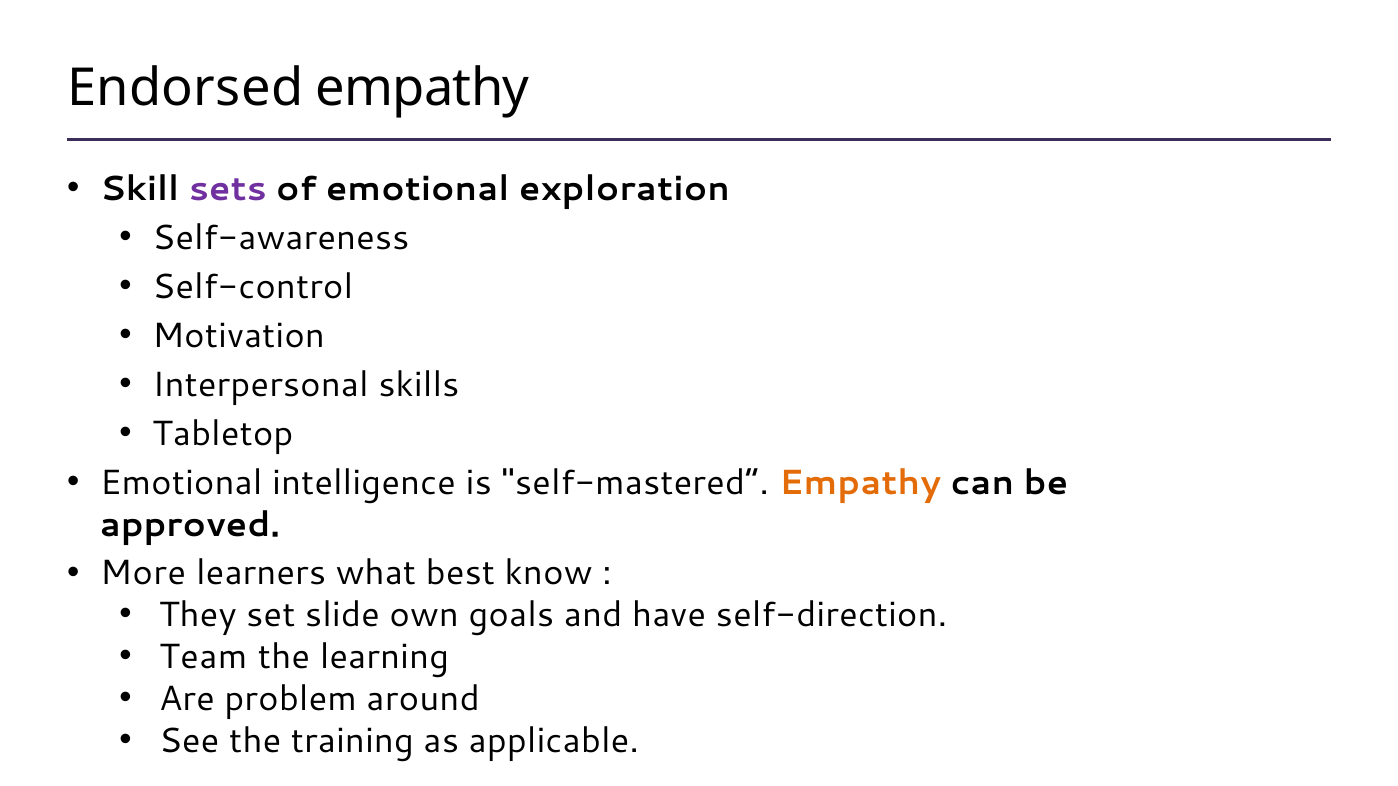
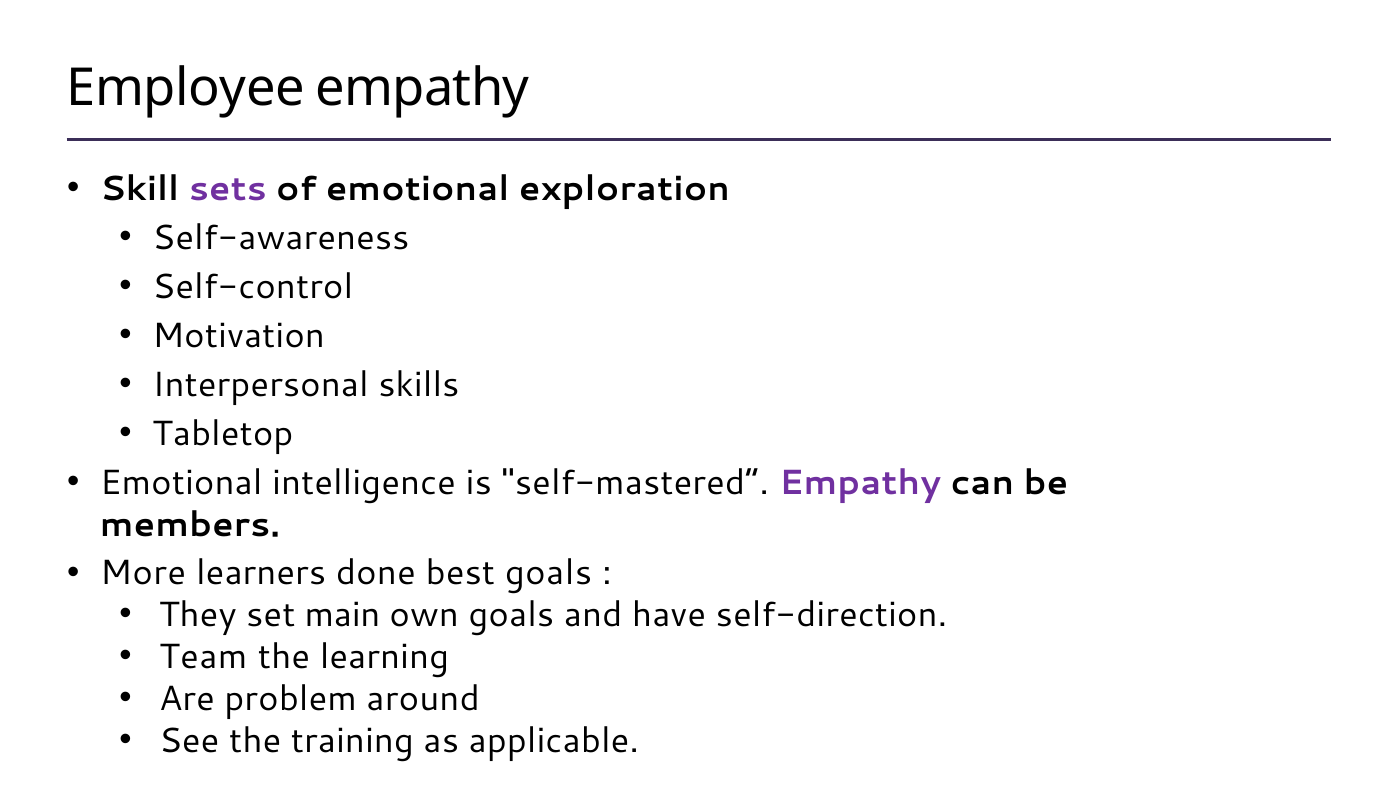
Endorsed: Endorsed -> Employee
Empathy at (860, 483) colour: orange -> purple
approved: approved -> members
what: what -> done
best know: know -> goals
slide: slide -> main
